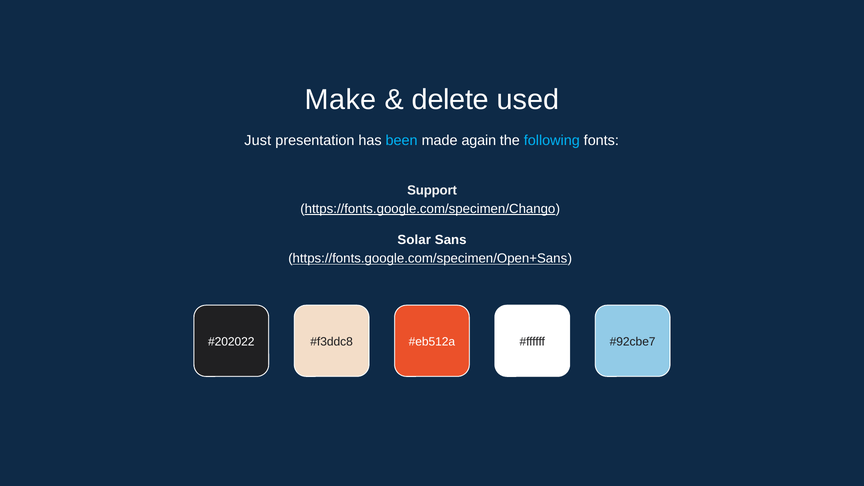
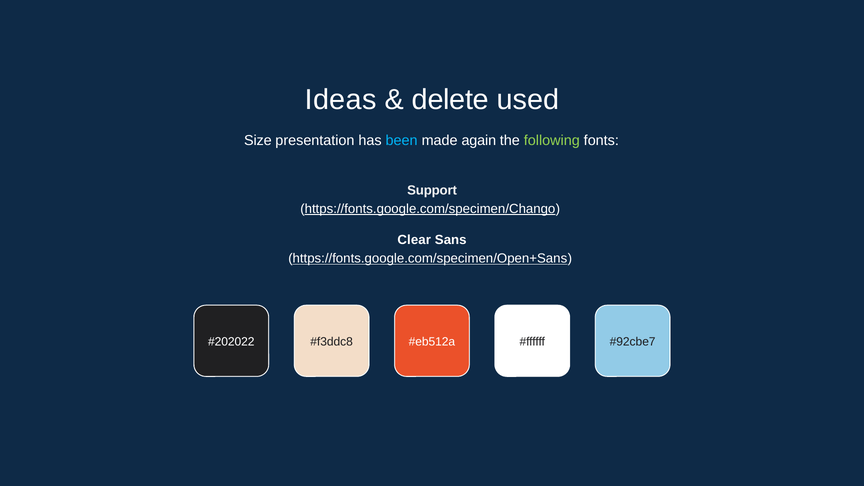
Make: Make -> Ideas
Just: Just -> Size
following colour: light blue -> light green
Solar: Solar -> Clear
